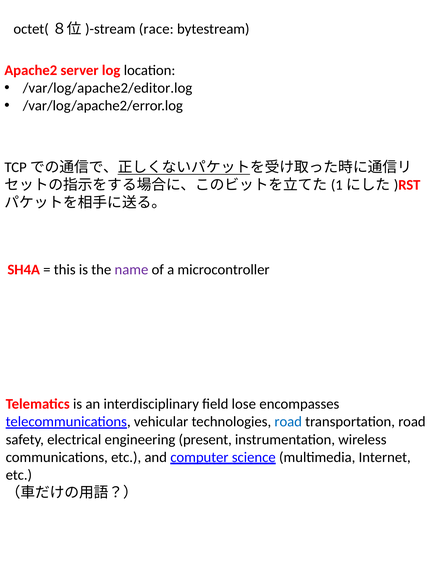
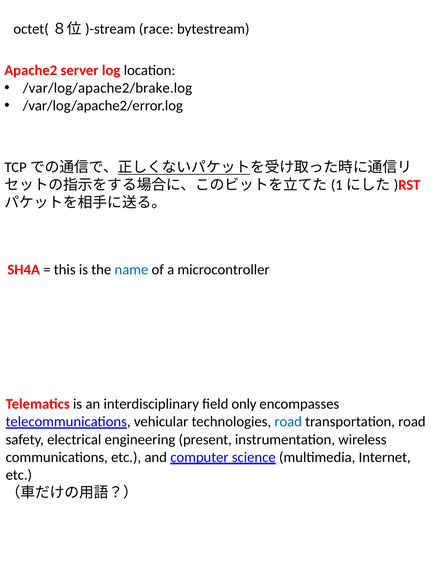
/var/log/apache2/editor.log: /var/log/apache2/editor.log -> /var/log/apache2/brake.log
name colour: purple -> blue
lose: lose -> only
